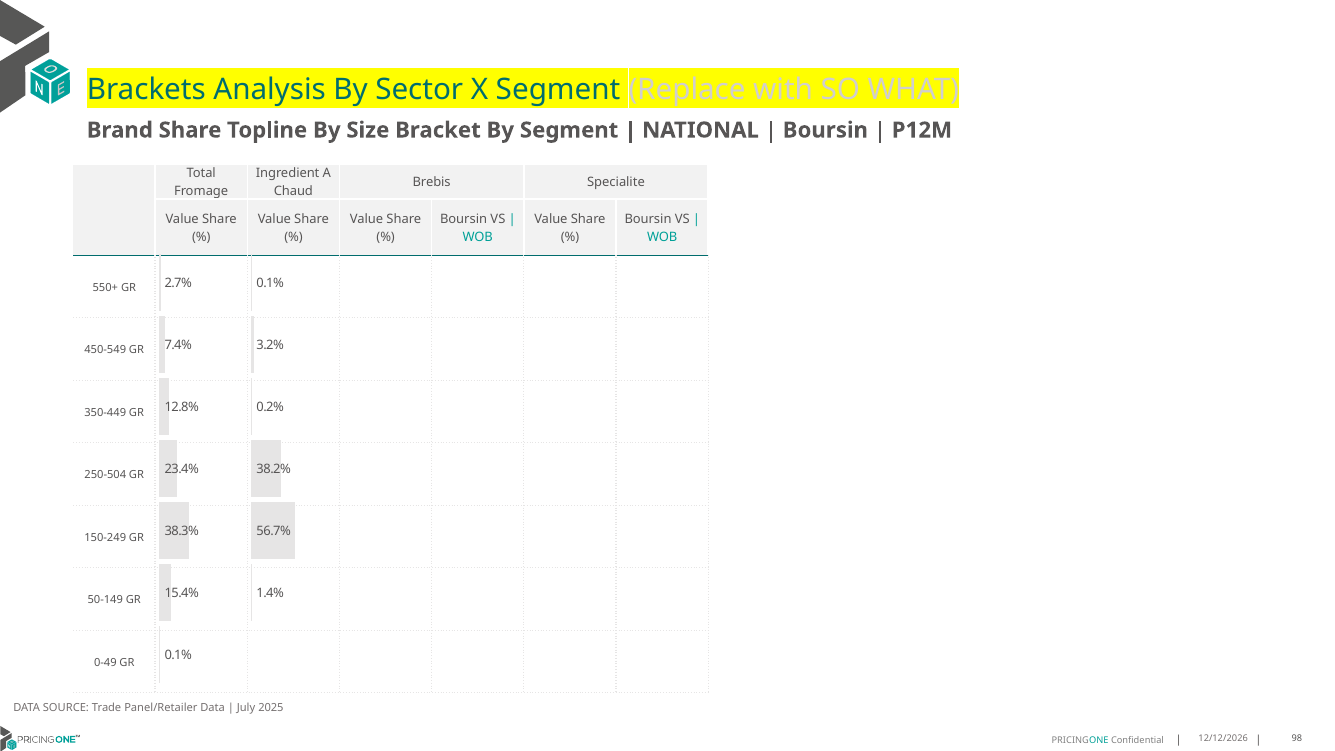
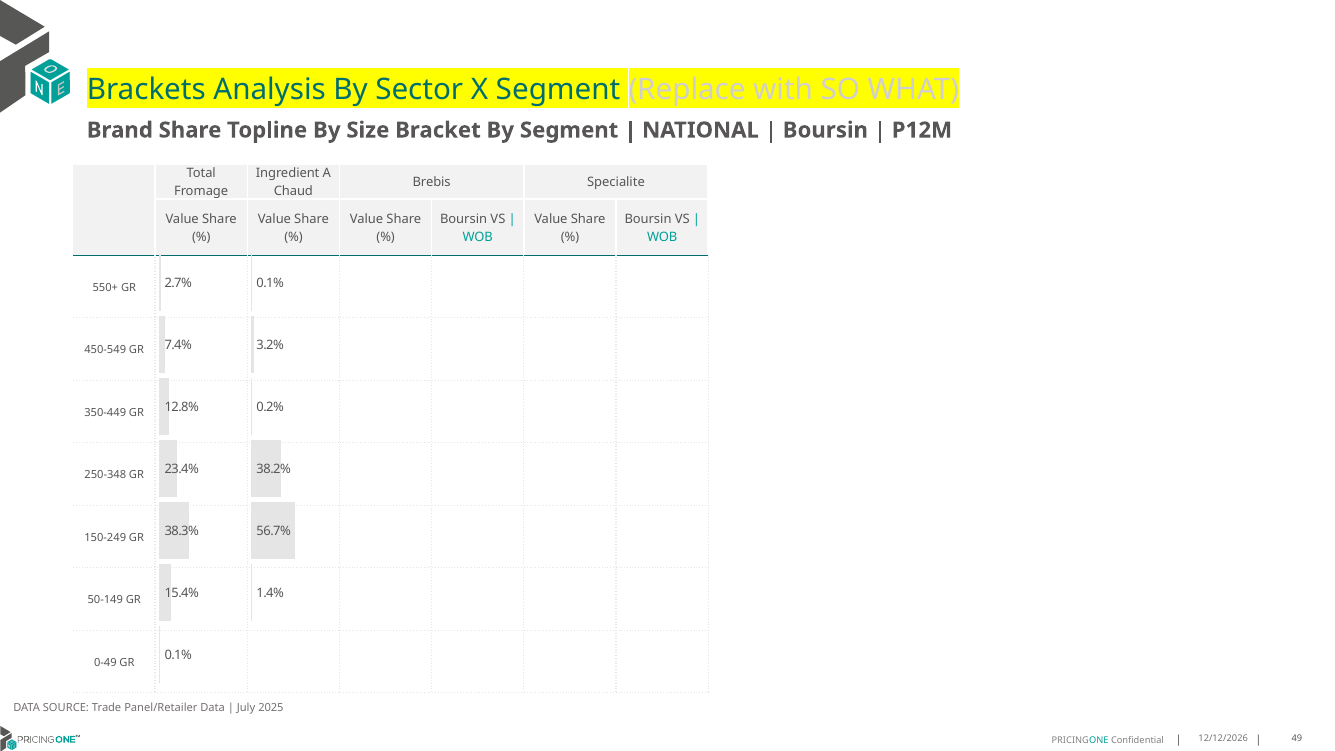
250-504: 250-504 -> 250-348
98: 98 -> 49
